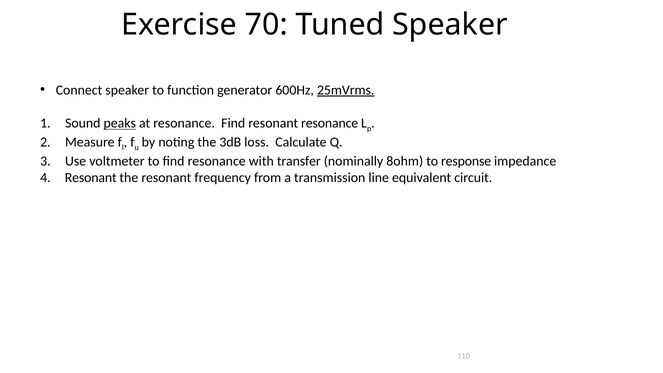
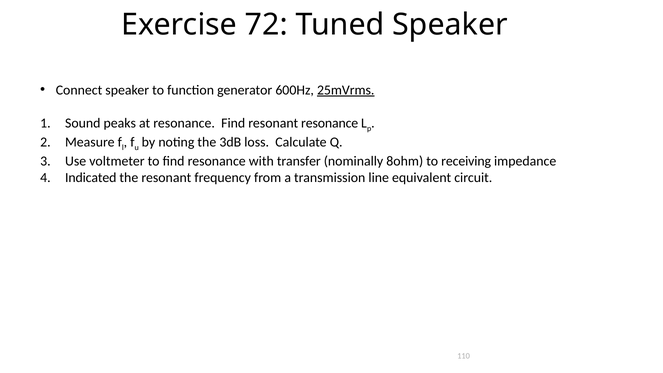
70: 70 -> 72
peaks underline: present -> none
response: response -> receiving
Resonant at (91, 178): Resonant -> Indicated
